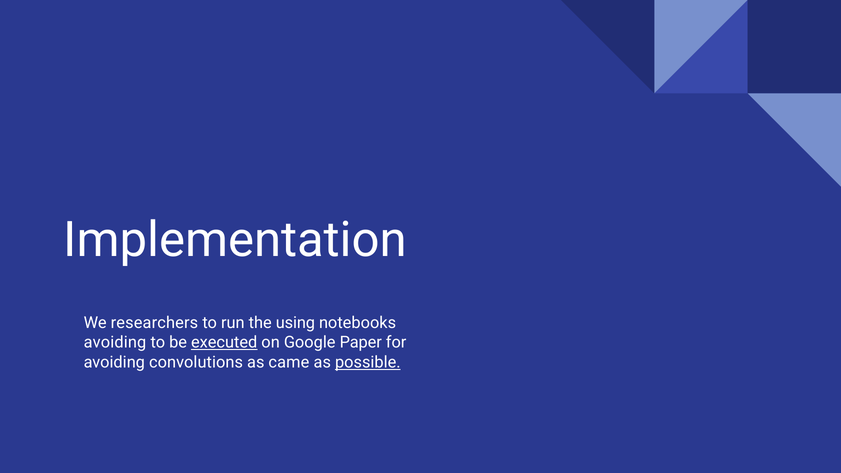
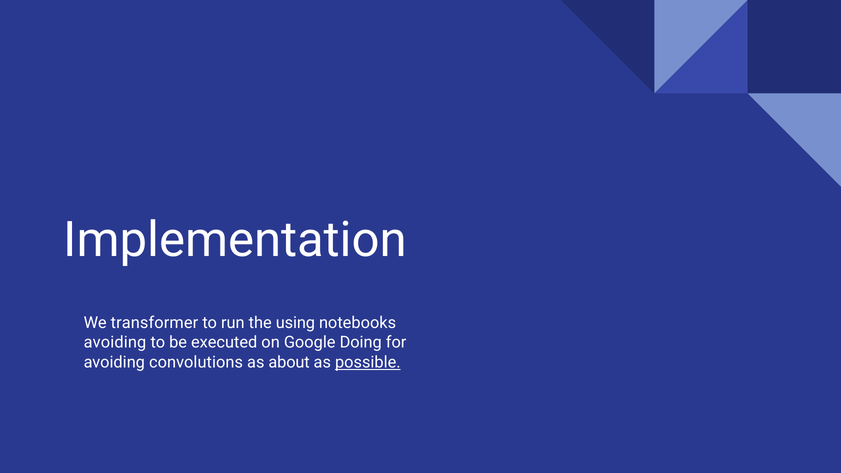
researchers: researchers -> transformer
executed underline: present -> none
Paper: Paper -> Doing
came: came -> about
